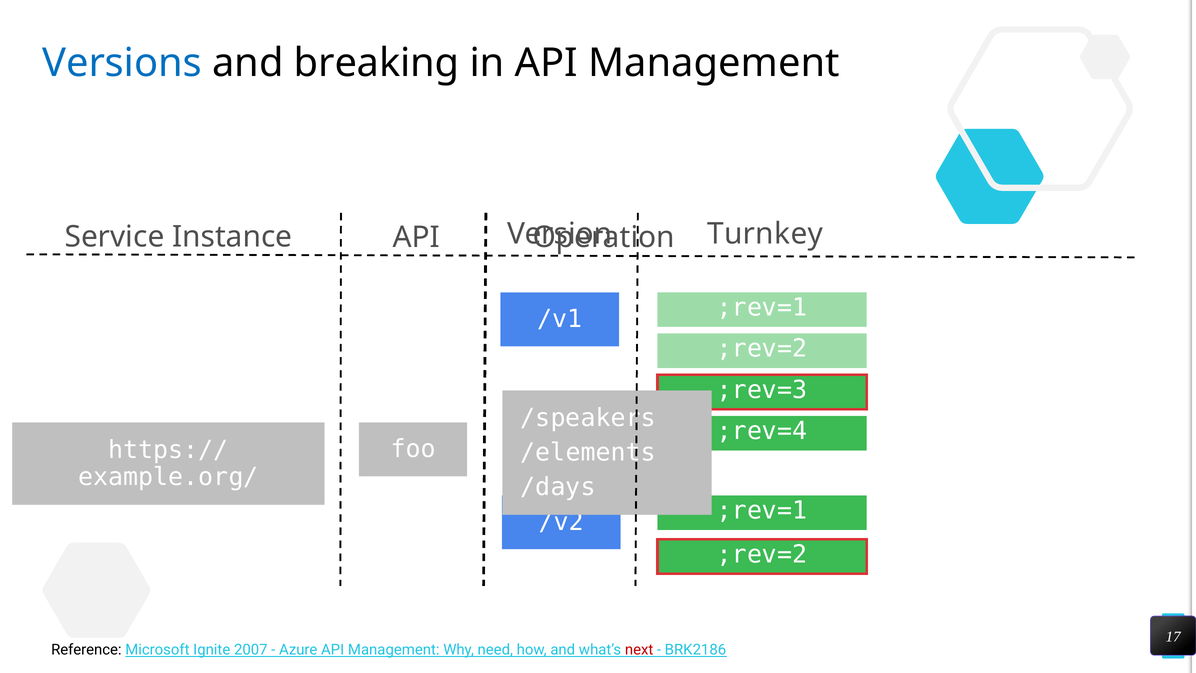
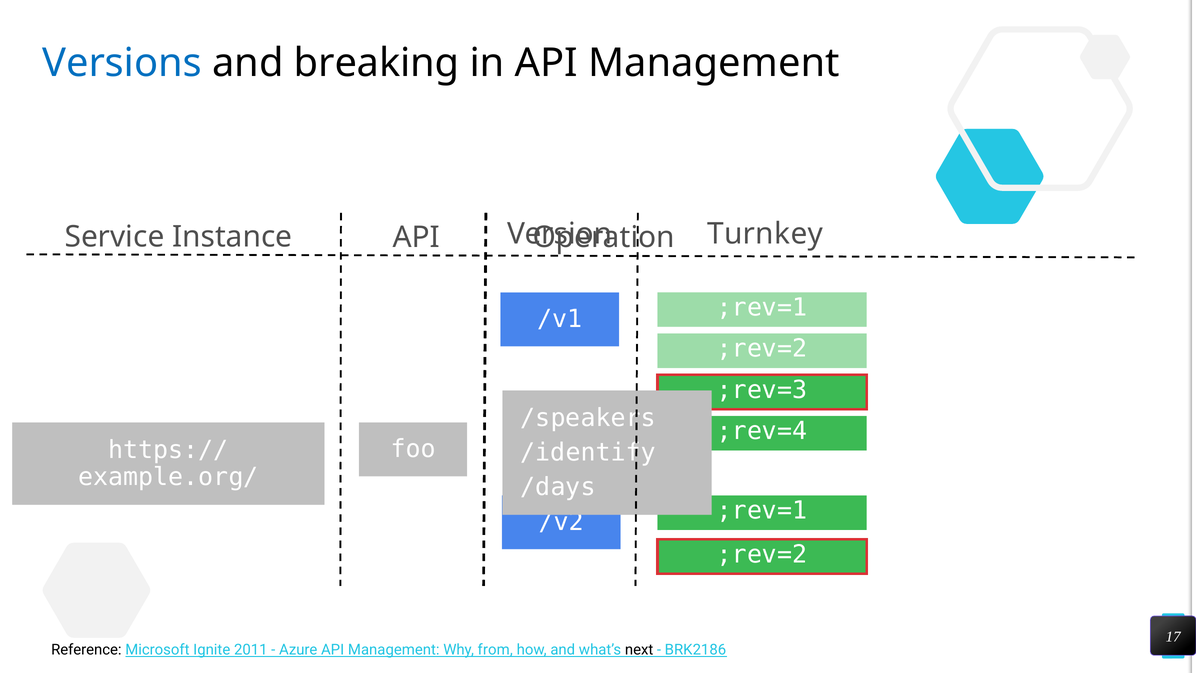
/elements: /elements -> /identify
2007: 2007 -> 2011
need: need -> from
next colour: red -> black
